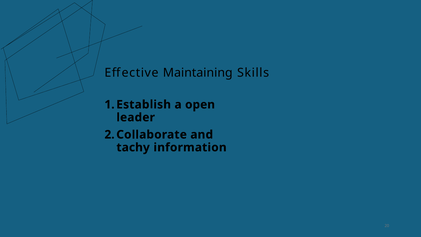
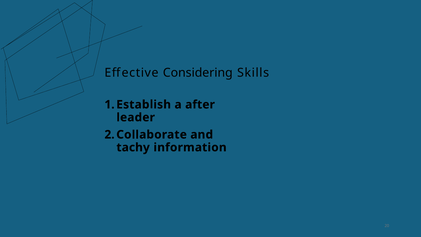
Maintaining: Maintaining -> Considering
open: open -> after
